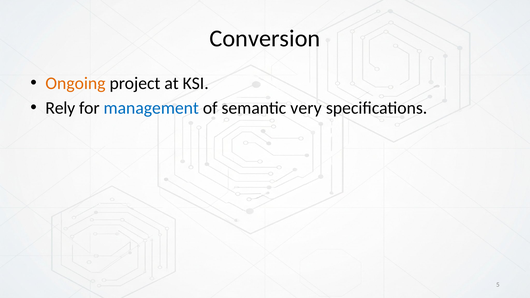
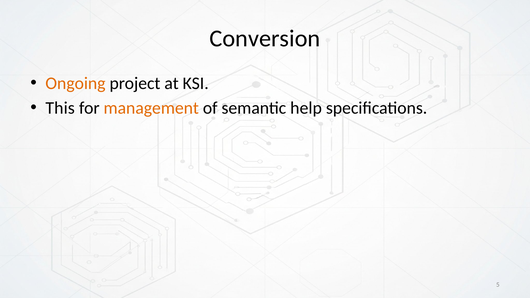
Rely: Rely -> This
management colour: blue -> orange
very: very -> help
